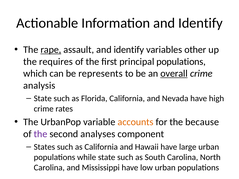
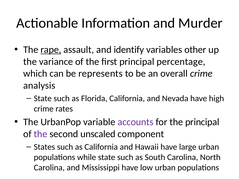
Information and Identify: Identify -> Murder
requires: requires -> variance
principal populations: populations -> percentage
overall underline: present -> none
accounts colour: orange -> purple
the because: because -> principal
analyses: analyses -> unscaled
